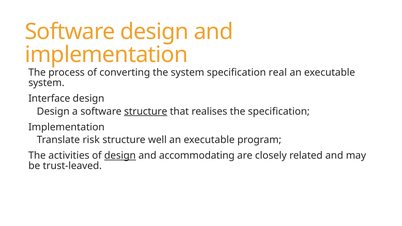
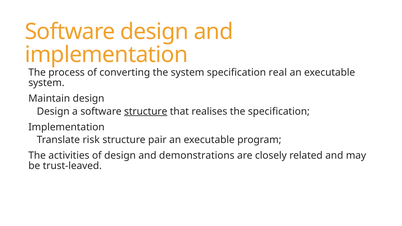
Interface: Interface -> Maintain
well: well -> pair
design at (120, 156) underline: present -> none
accommodating: accommodating -> demonstrations
